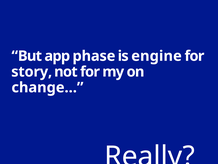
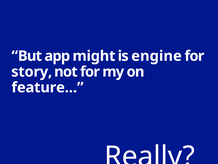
phase: phase -> might
change…: change… -> feature…
